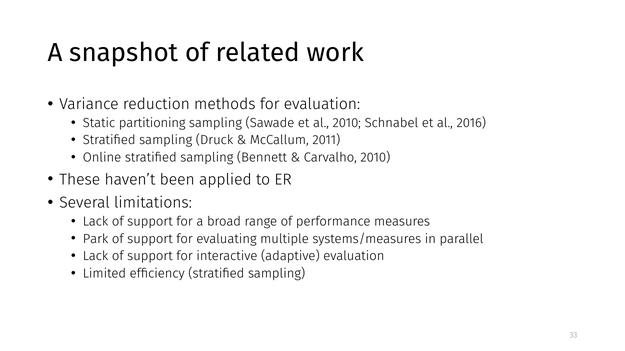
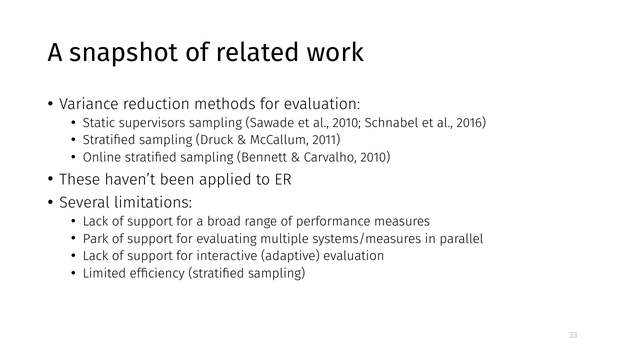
partitioning: partitioning -> supervisors
